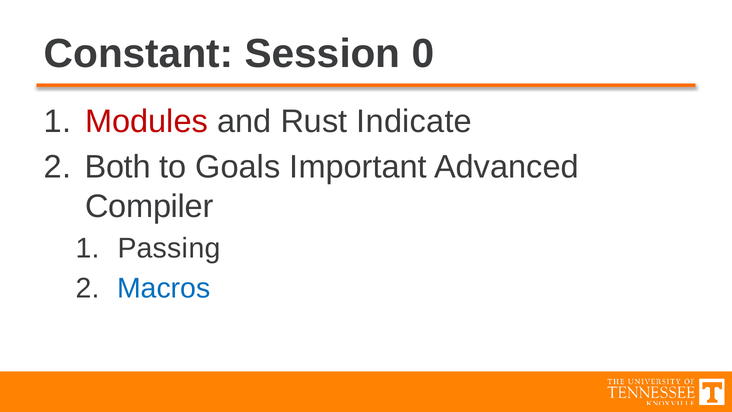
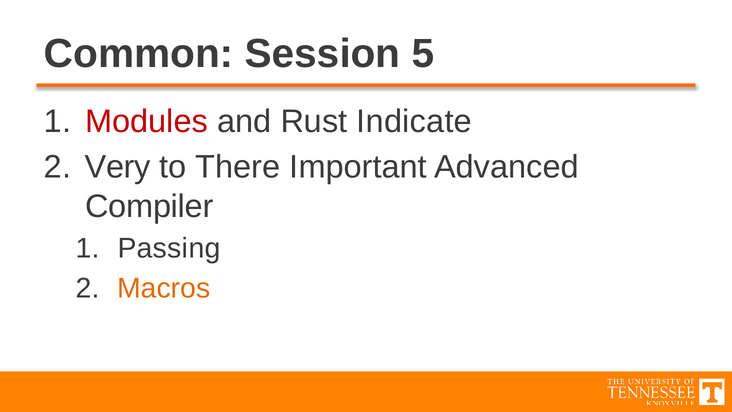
Constant: Constant -> Common
0: 0 -> 5
Both: Both -> Very
Goals: Goals -> There
Macros colour: blue -> orange
